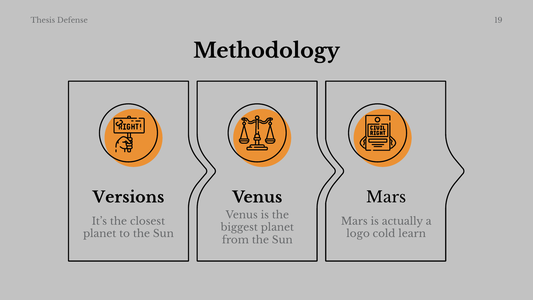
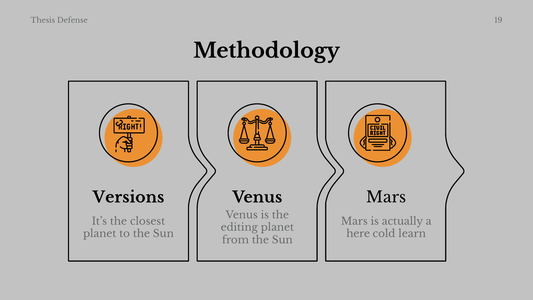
biggest: biggest -> editing
logo: logo -> here
